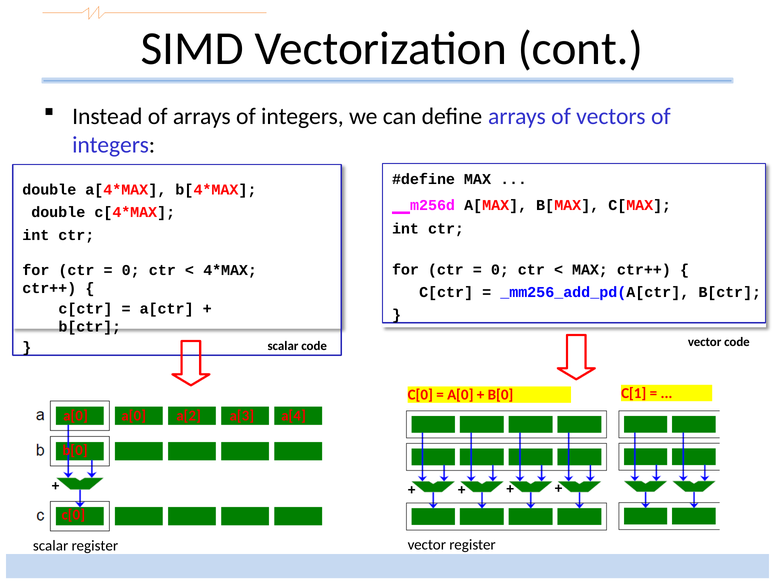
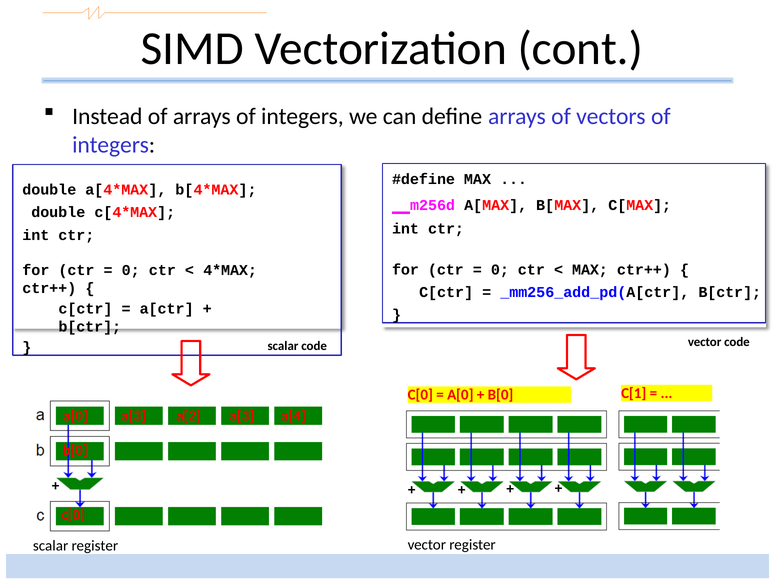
a[0 a[0: a[0 -> a[3
